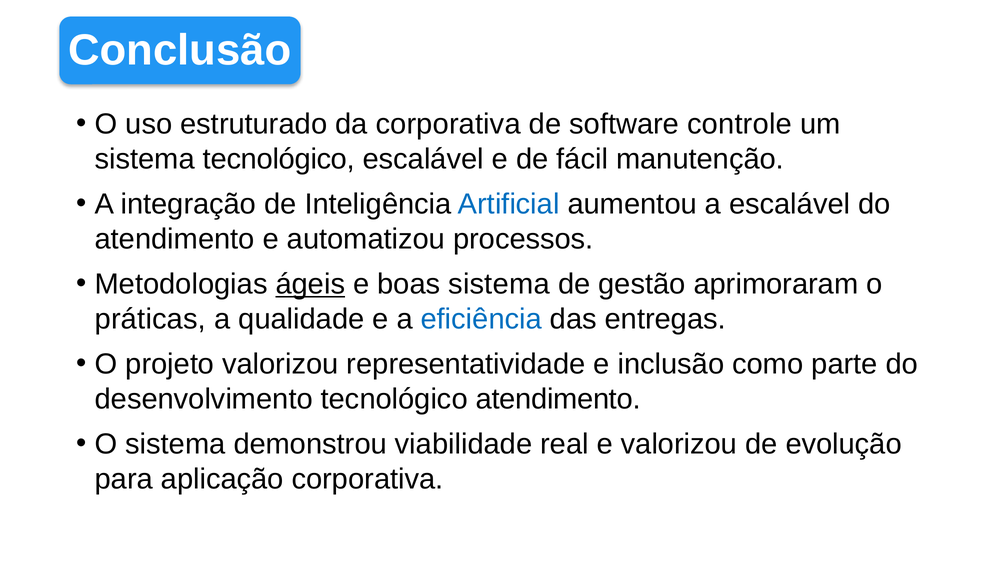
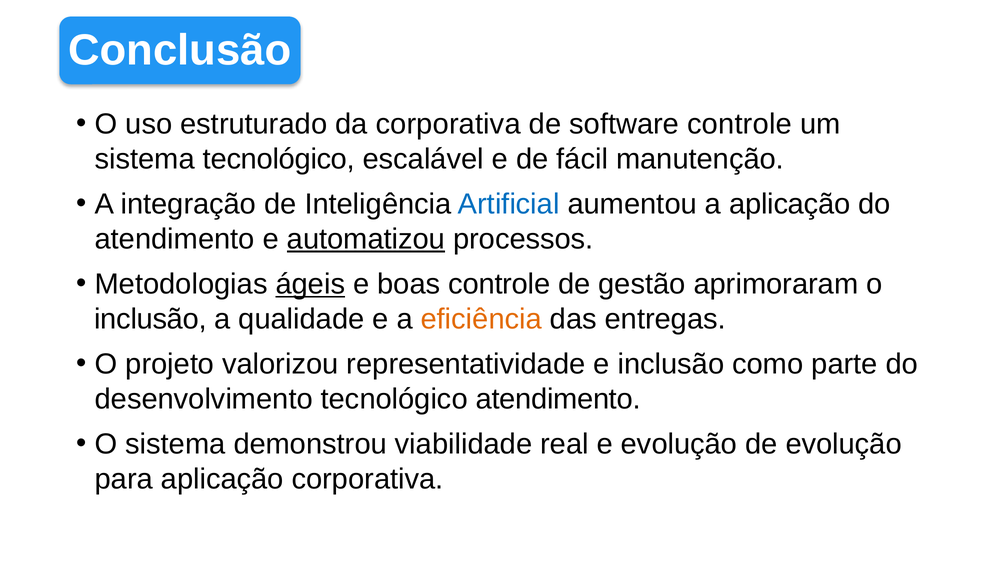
a escalável: escalável -> aplicação
automatizou underline: none -> present
boas sistema: sistema -> controle
práticas at (150, 319): práticas -> inclusão
eficiência colour: blue -> orange
e valorizou: valorizou -> evolução
